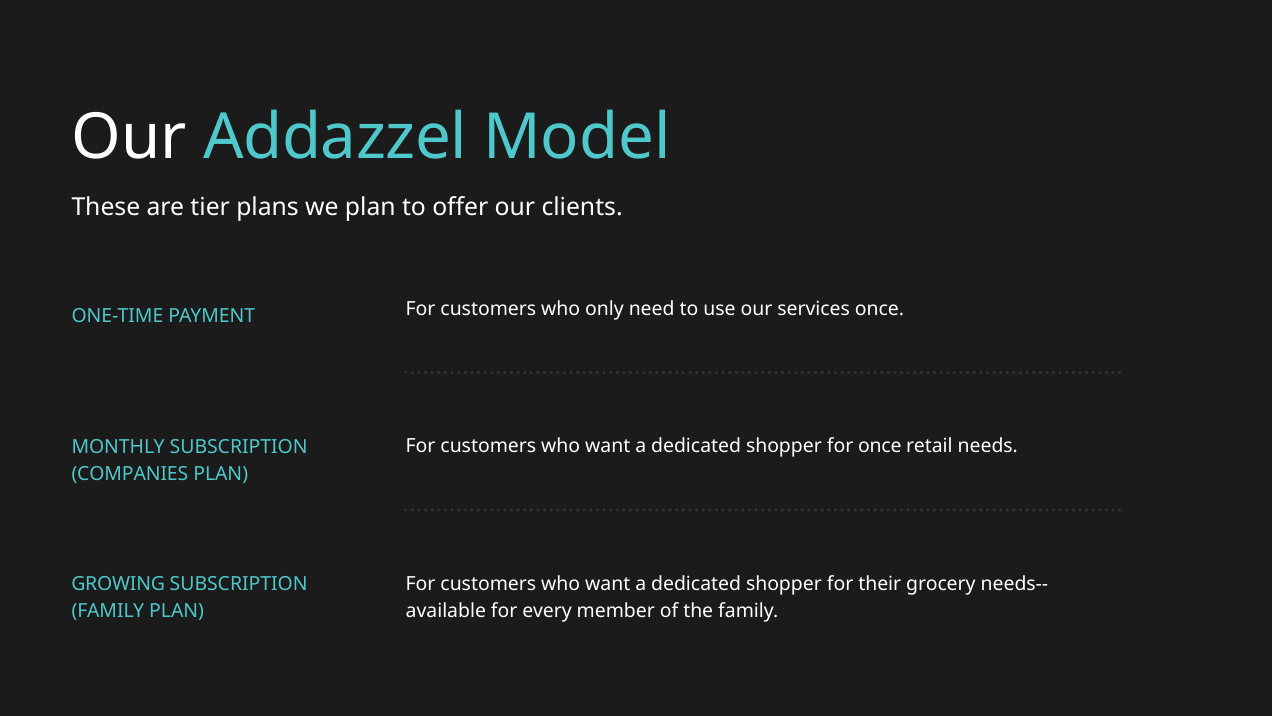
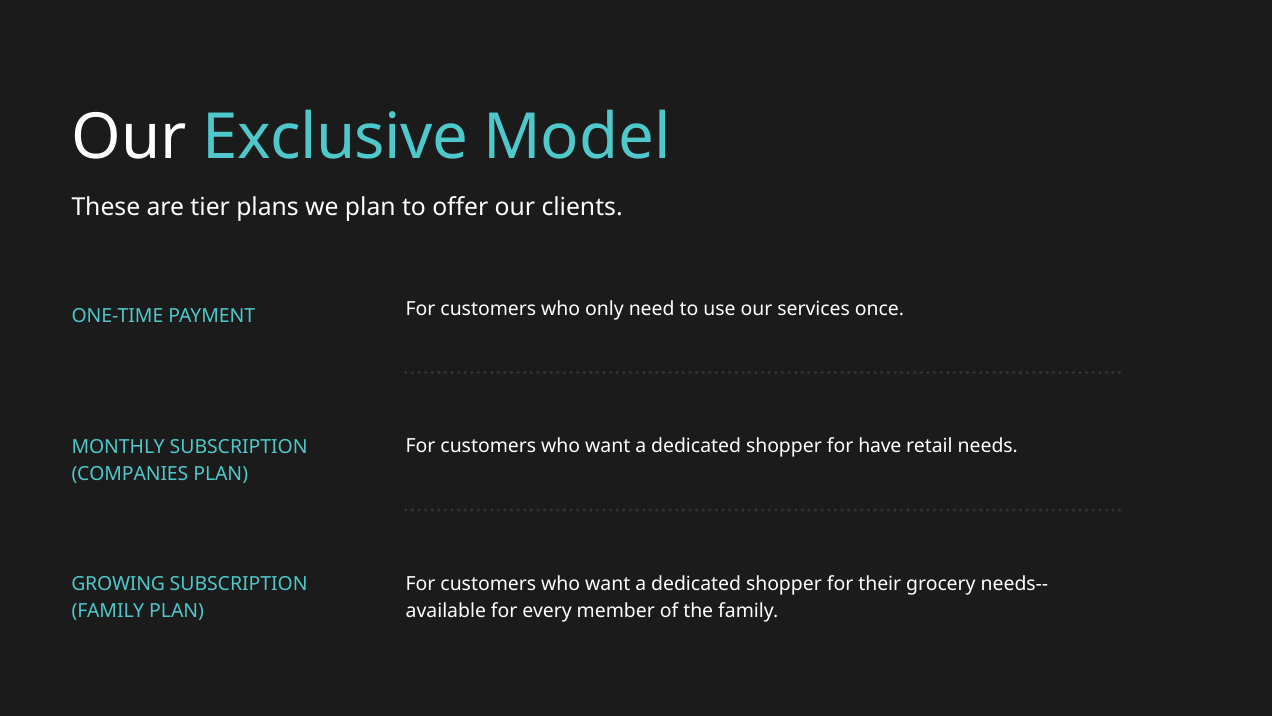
Addazzel: Addazzel -> Exclusive
for once: once -> have
